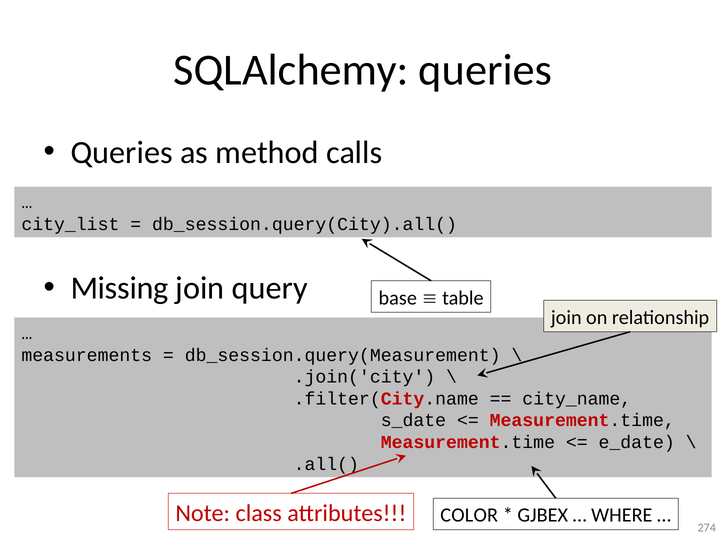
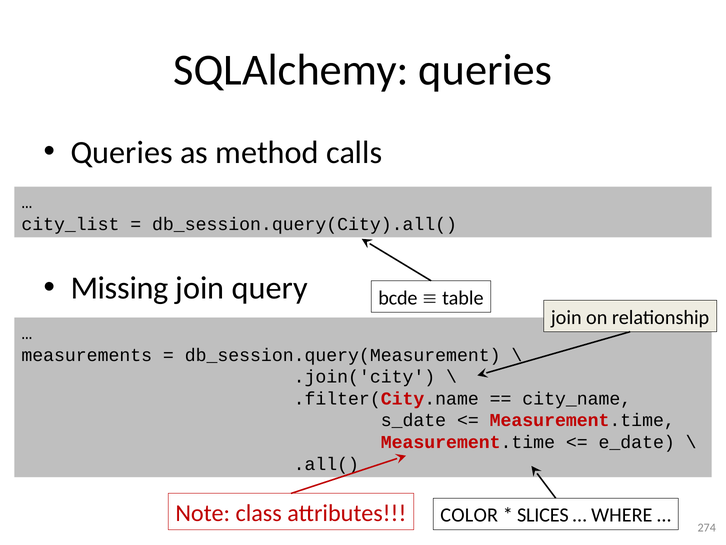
base: base -> bcde
GJBEX: GJBEX -> SLICES
